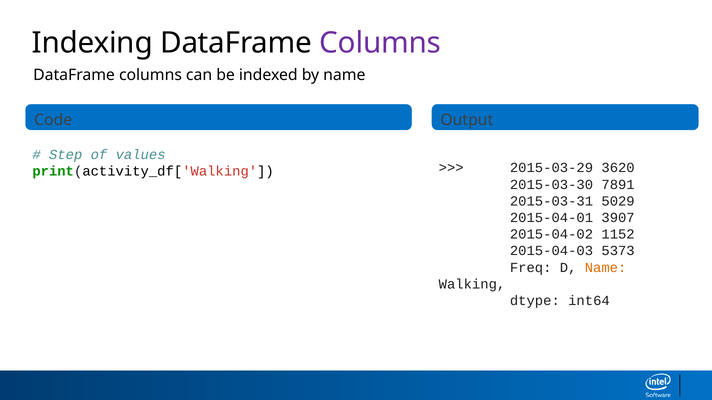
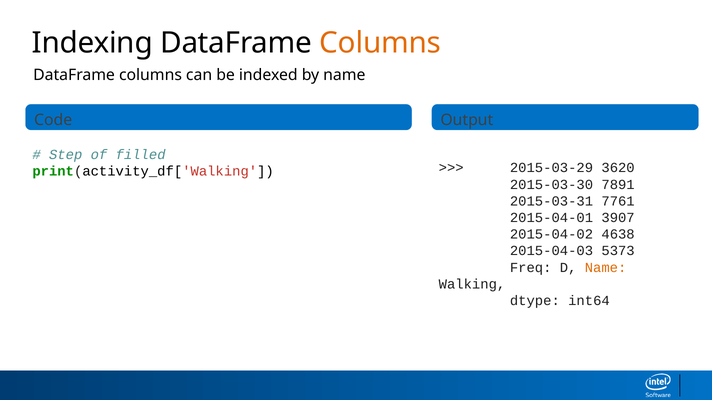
Columns at (380, 43) colour: purple -> orange
values: values -> filled
5029: 5029 -> 7761
1152: 1152 -> 4638
